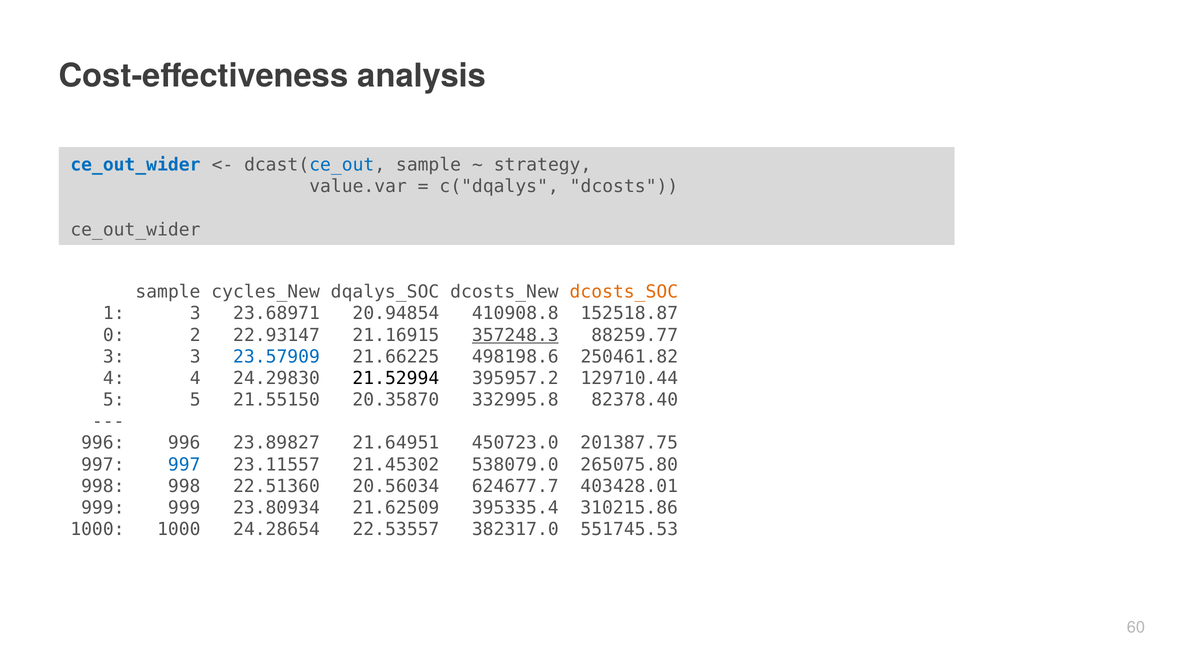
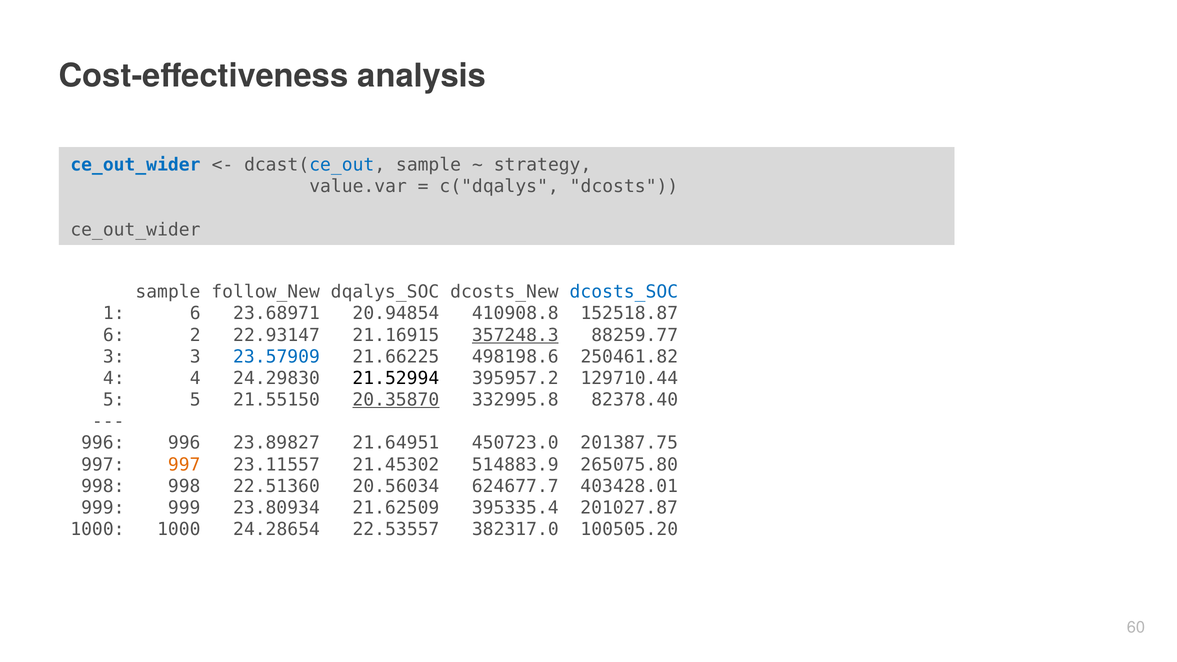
cycles_New: cycles_New -> follow_New
dcosts_SOC colour: orange -> blue
1 3: 3 -> 6
0 at (114, 335): 0 -> 6
20.35870 underline: none -> present
997 at (184, 465) colour: blue -> orange
538079.0: 538079.0 -> 514883.9
310215.86: 310215.86 -> 201027.87
551745.53: 551745.53 -> 100505.20
